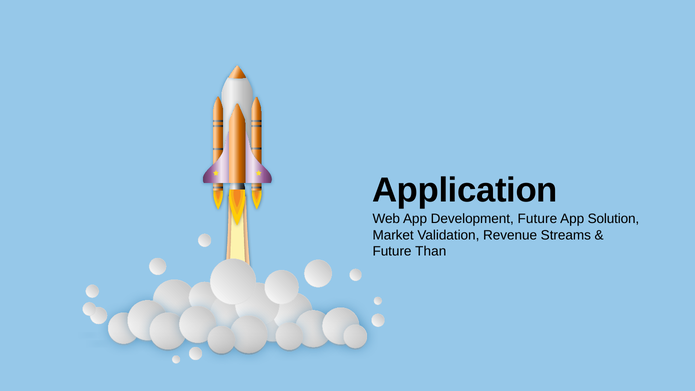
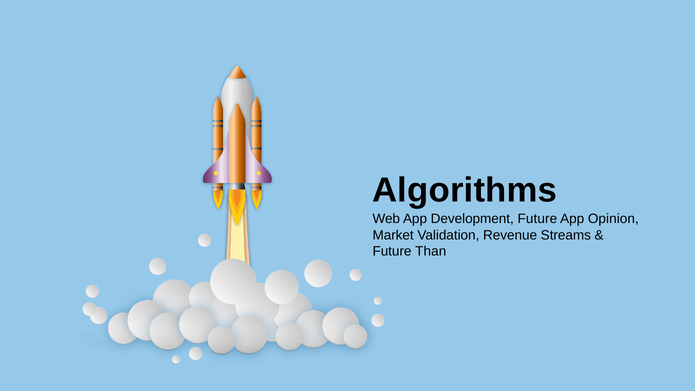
Application: Application -> Algorithms
Solution: Solution -> Opinion
